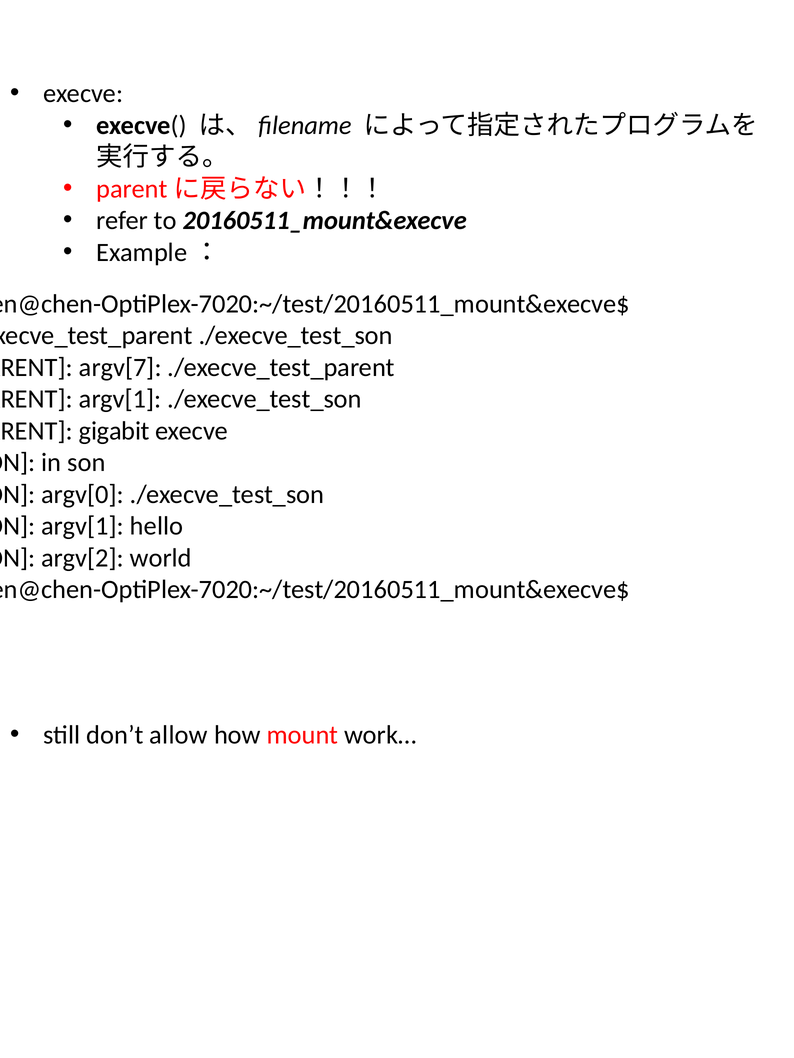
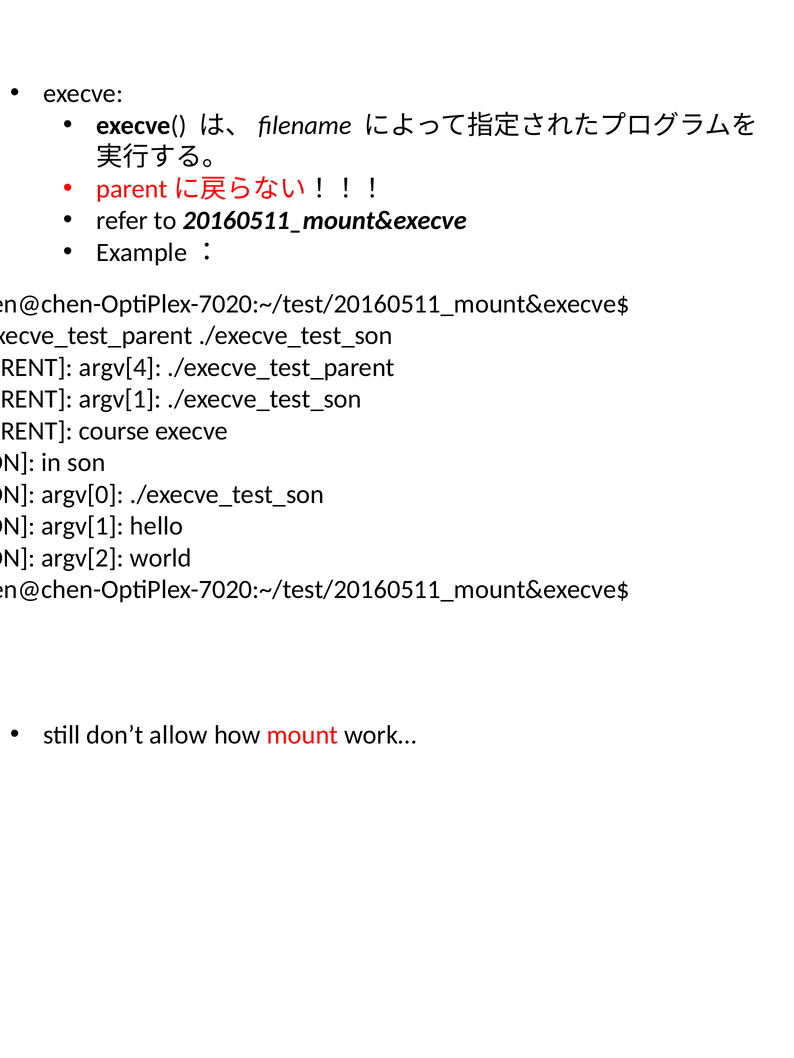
argv[7: argv[7 -> argv[4
gigabit: gigabit -> course
